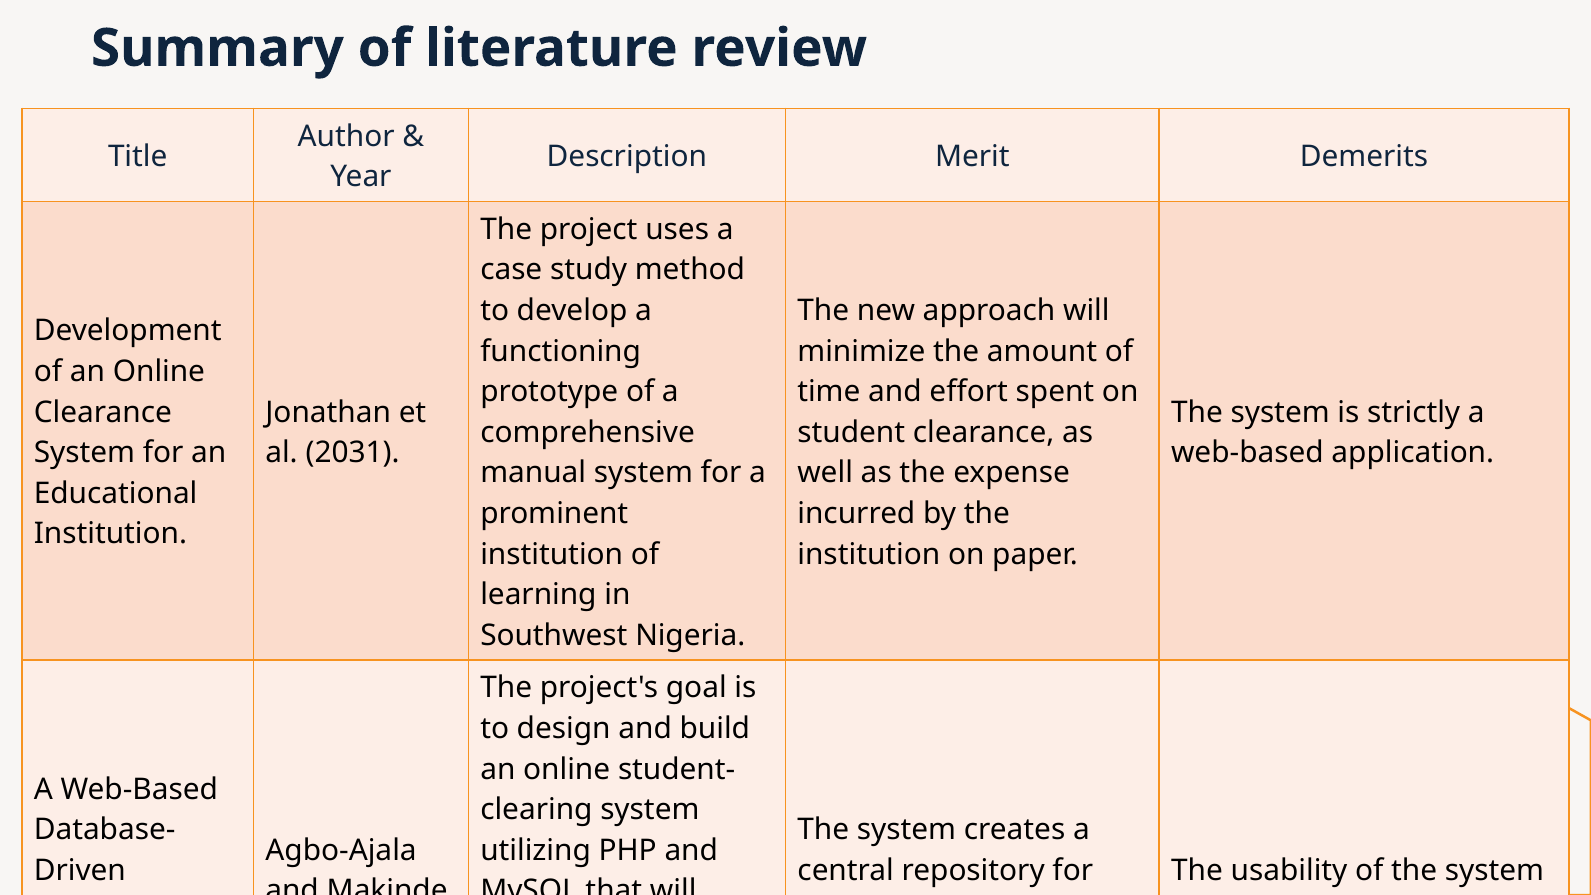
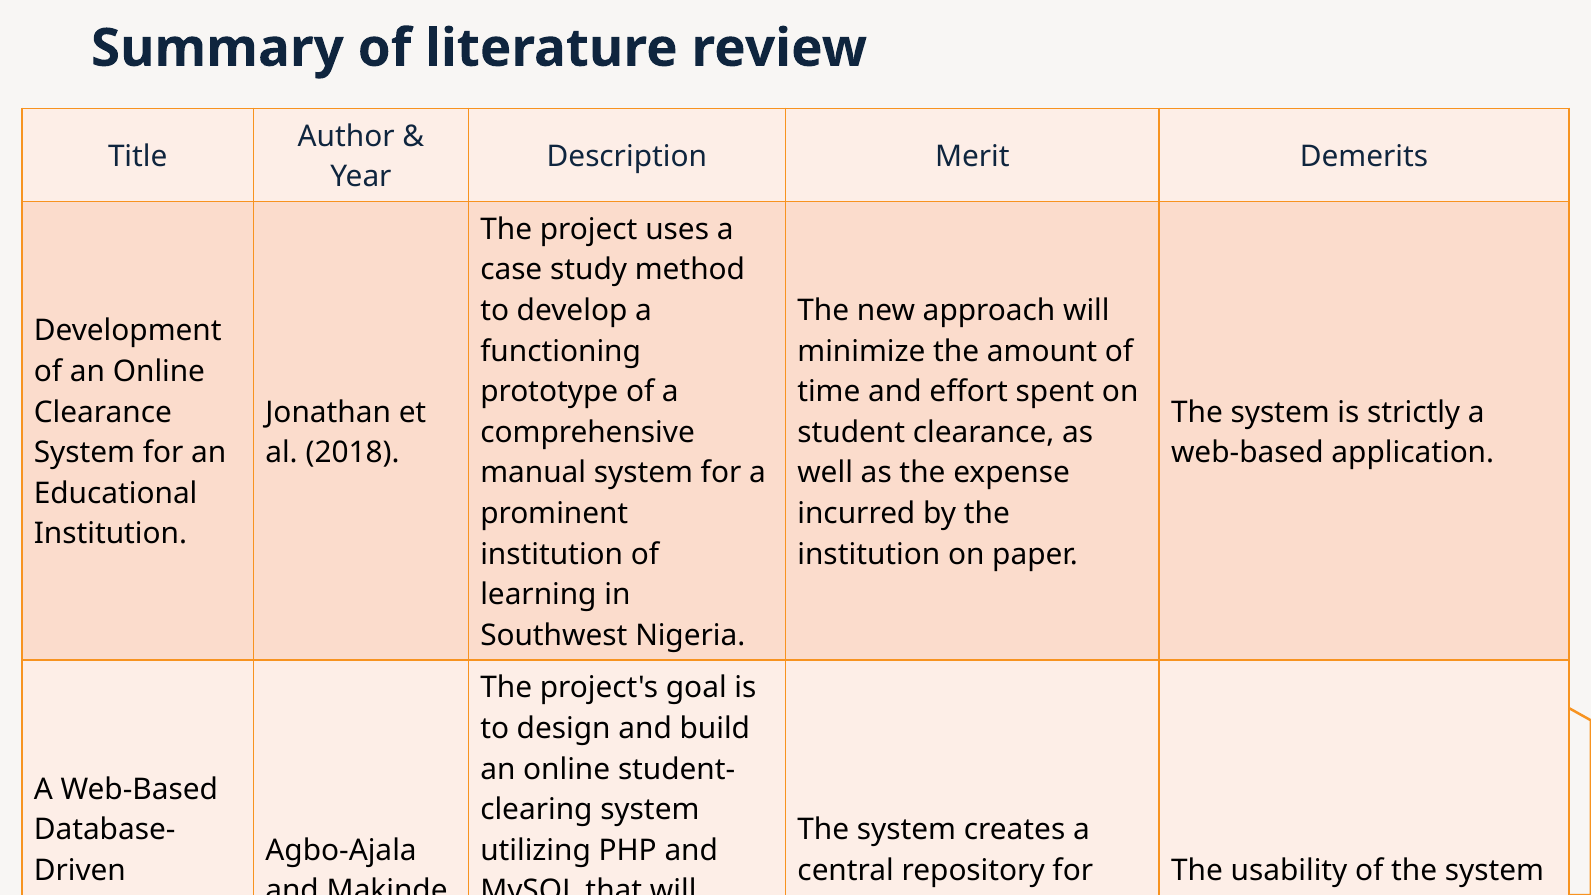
2031: 2031 -> 2018
